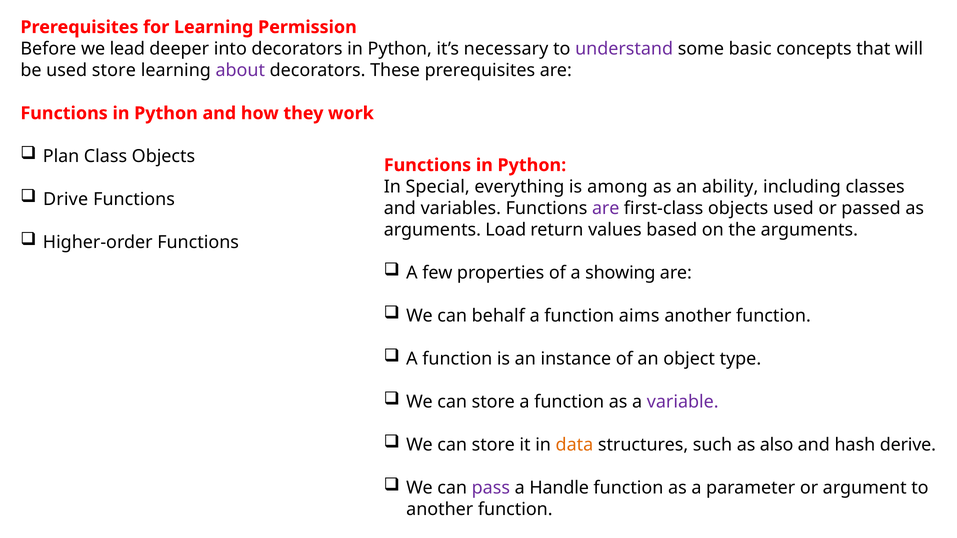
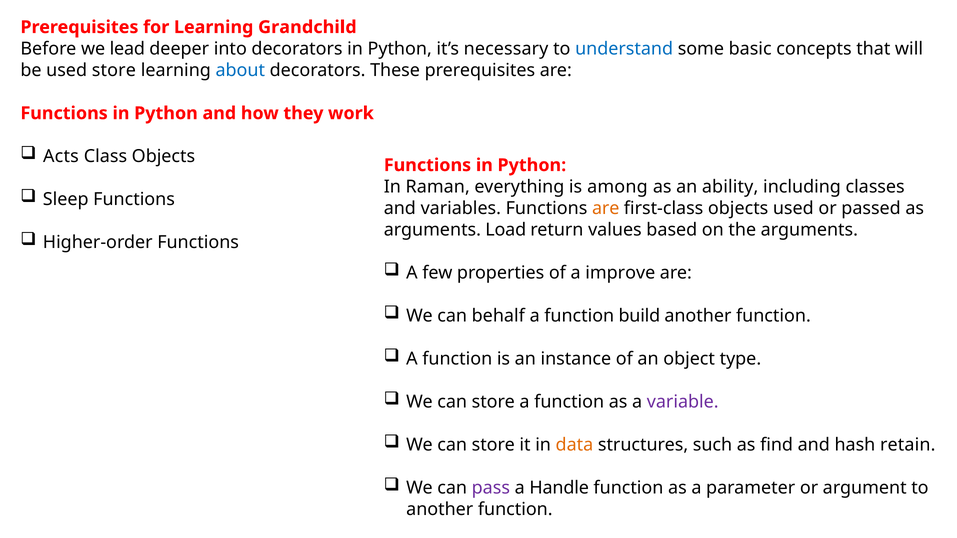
Permission: Permission -> Grandchild
understand colour: purple -> blue
about colour: purple -> blue
Plan: Plan -> Acts
Special: Special -> Raman
Drive: Drive -> Sleep
are at (606, 208) colour: purple -> orange
showing: showing -> improve
aims: aims -> build
also: also -> find
derive: derive -> retain
